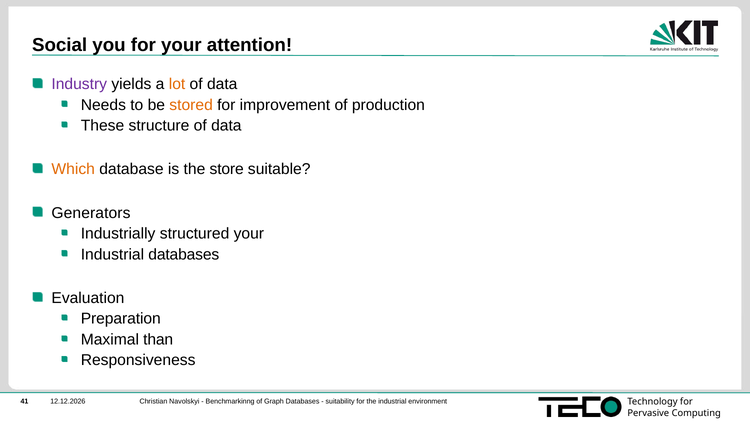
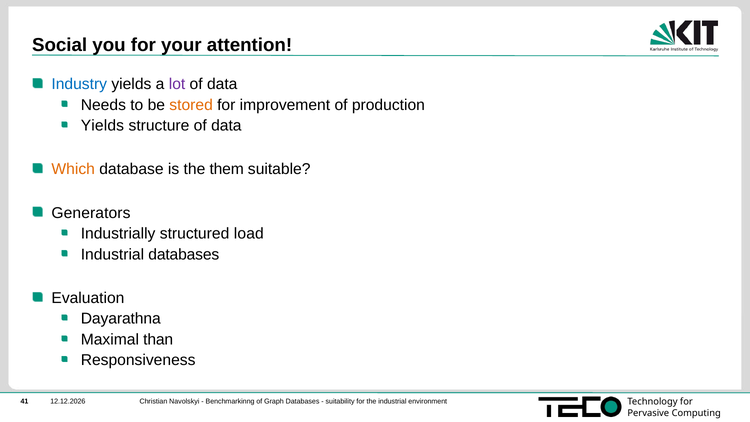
Industry colour: purple -> blue
lot colour: orange -> purple
These at (102, 125): These -> Yields
store: store -> them
structured your: your -> load
Preparation: Preparation -> Dayarathna
